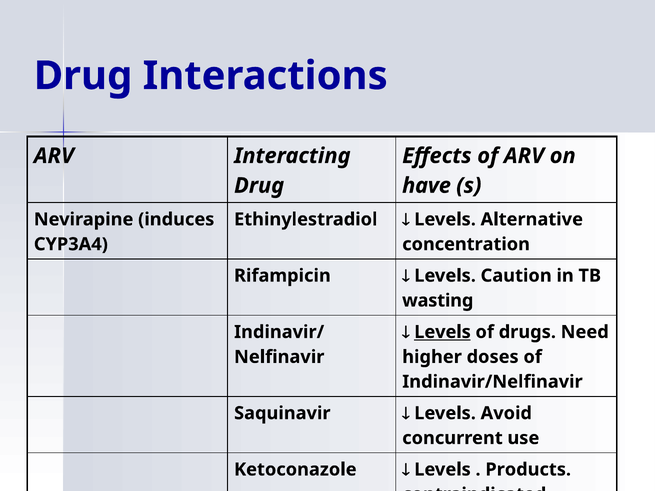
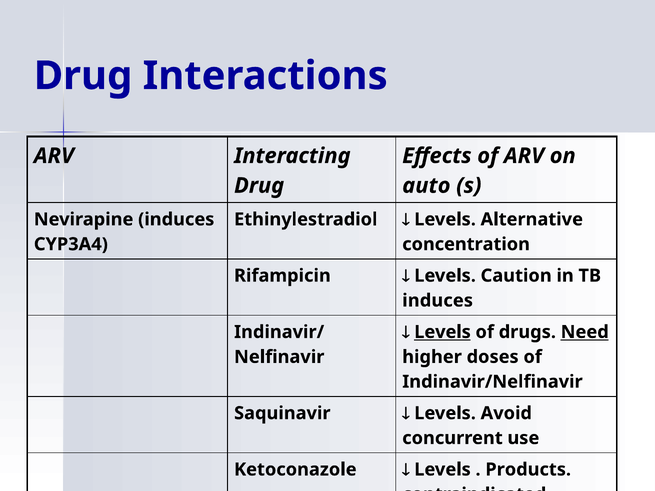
have: have -> auto
wasting at (438, 301): wasting -> induces
Need underline: none -> present
